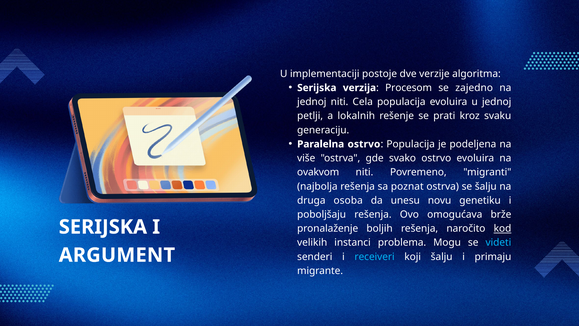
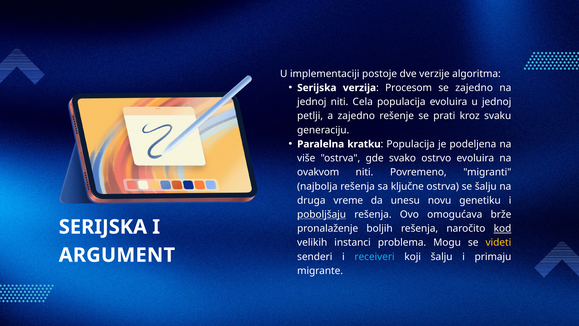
a lokalnih: lokalnih -> zajedno
Paralelna ostrvo: ostrvo -> kratku
poznat: poznat -> ključne
osoba: osoba -> vreme
poboljšaju underline: none -> present
videti colour: light blue -> yellow
